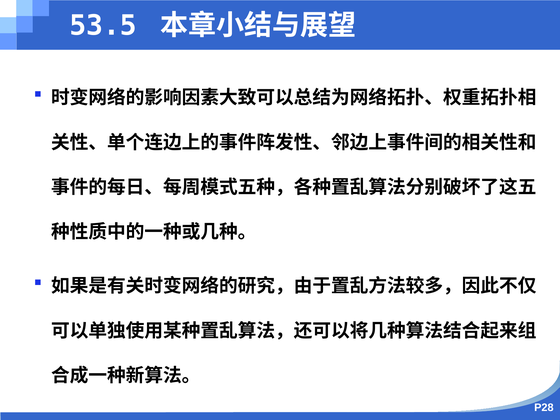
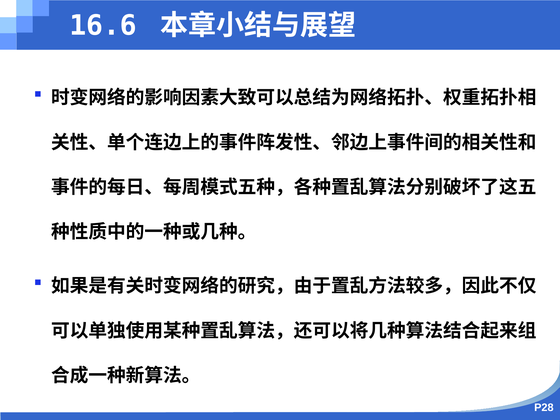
53.5: 53.5 -> 16.6
